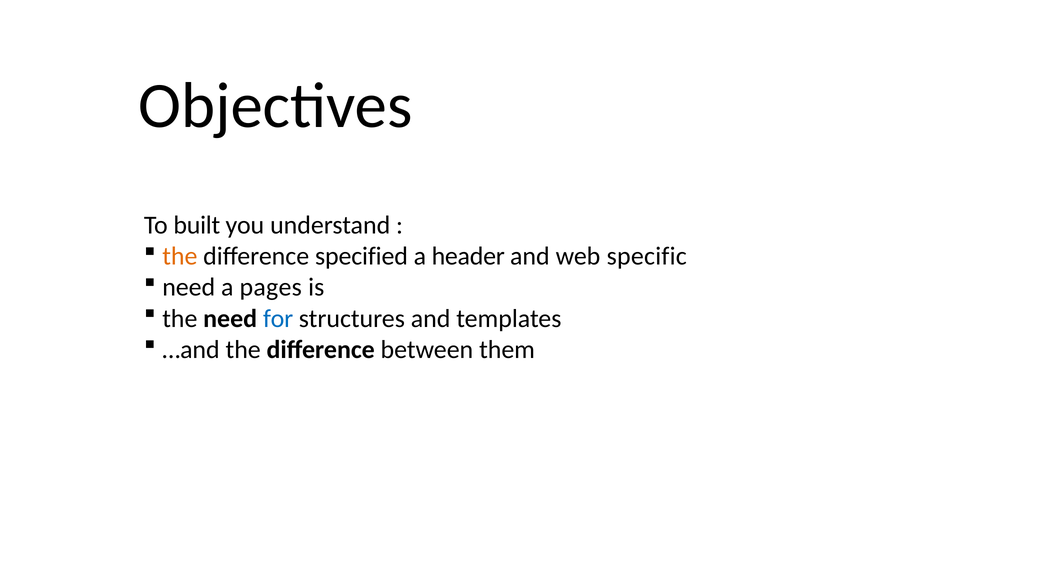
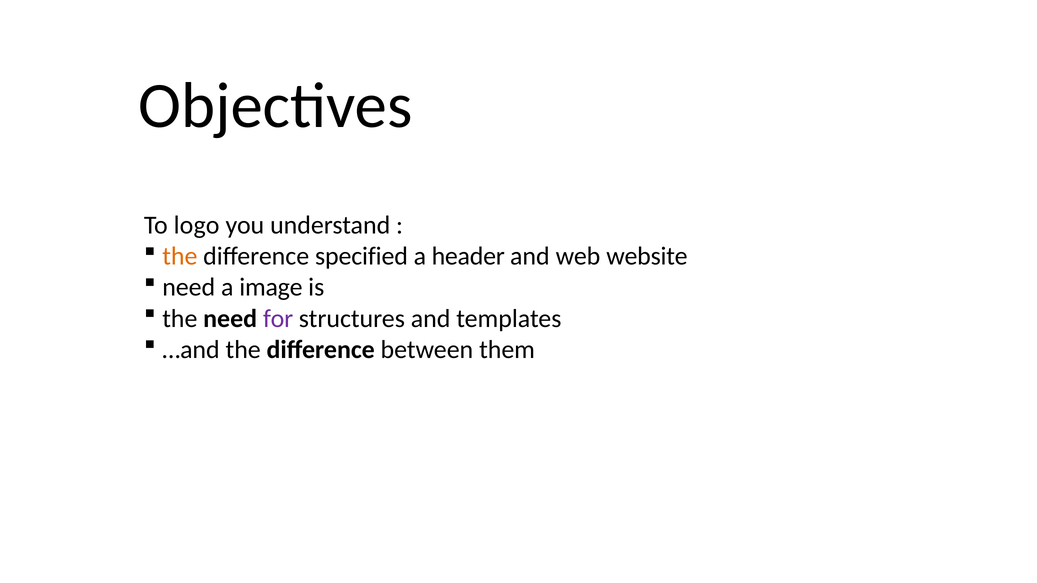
built: built -> logo
specific: specific -> website
pages: pages -> image
for colour: blue -> purple
